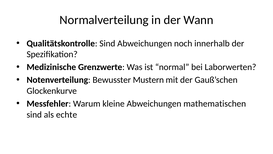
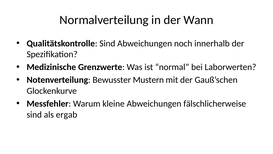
mathematischen: mathematischen -> fälschlicherweise
echte: echte -> ergab
